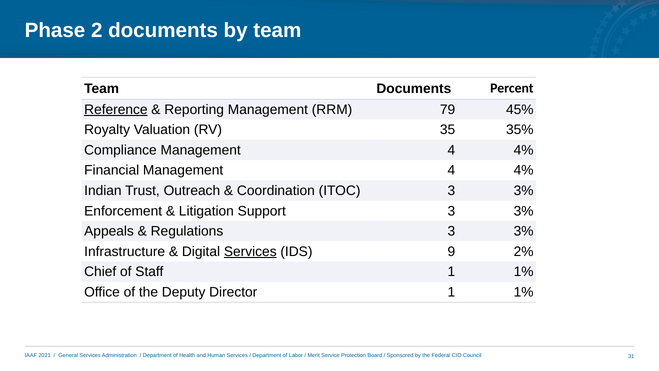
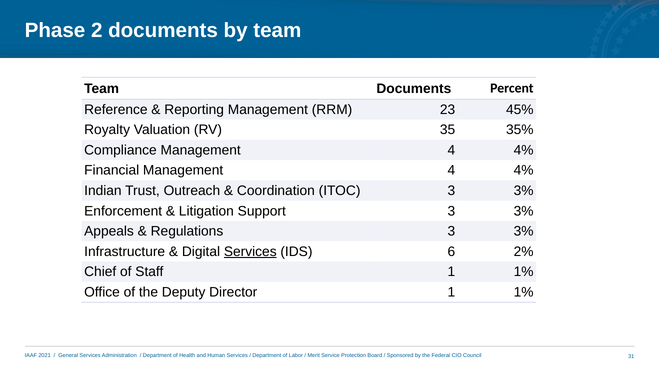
Reference underline: present -> none
79: 79 -> 23
9: 9 -> 6
